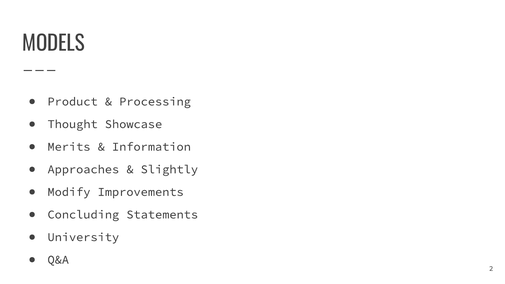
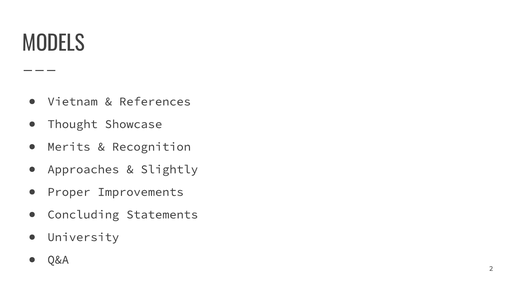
Product: Product -> Vietnam
Processing: Processing -> References
Information: Information -> Recognition
Modify: Modify -> Proper
